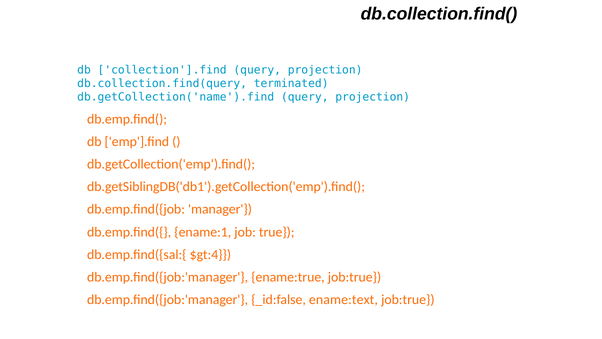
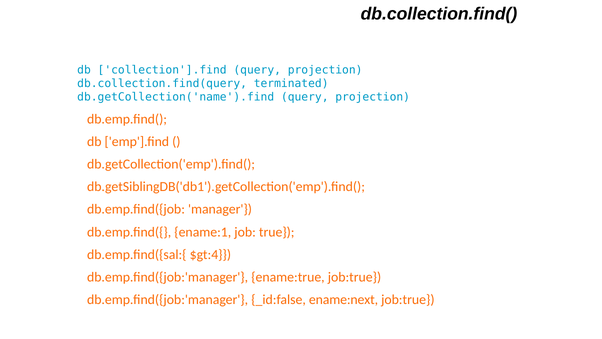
ename:text: ename:text -> ename:next
